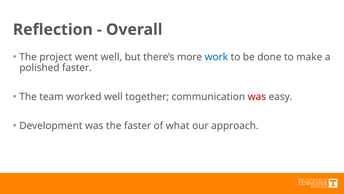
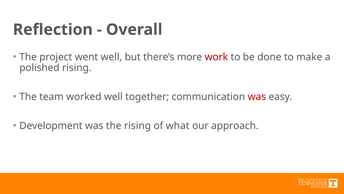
work colour: blue -> red
polished faster: faster -> rising
the faster: faster -> rising
